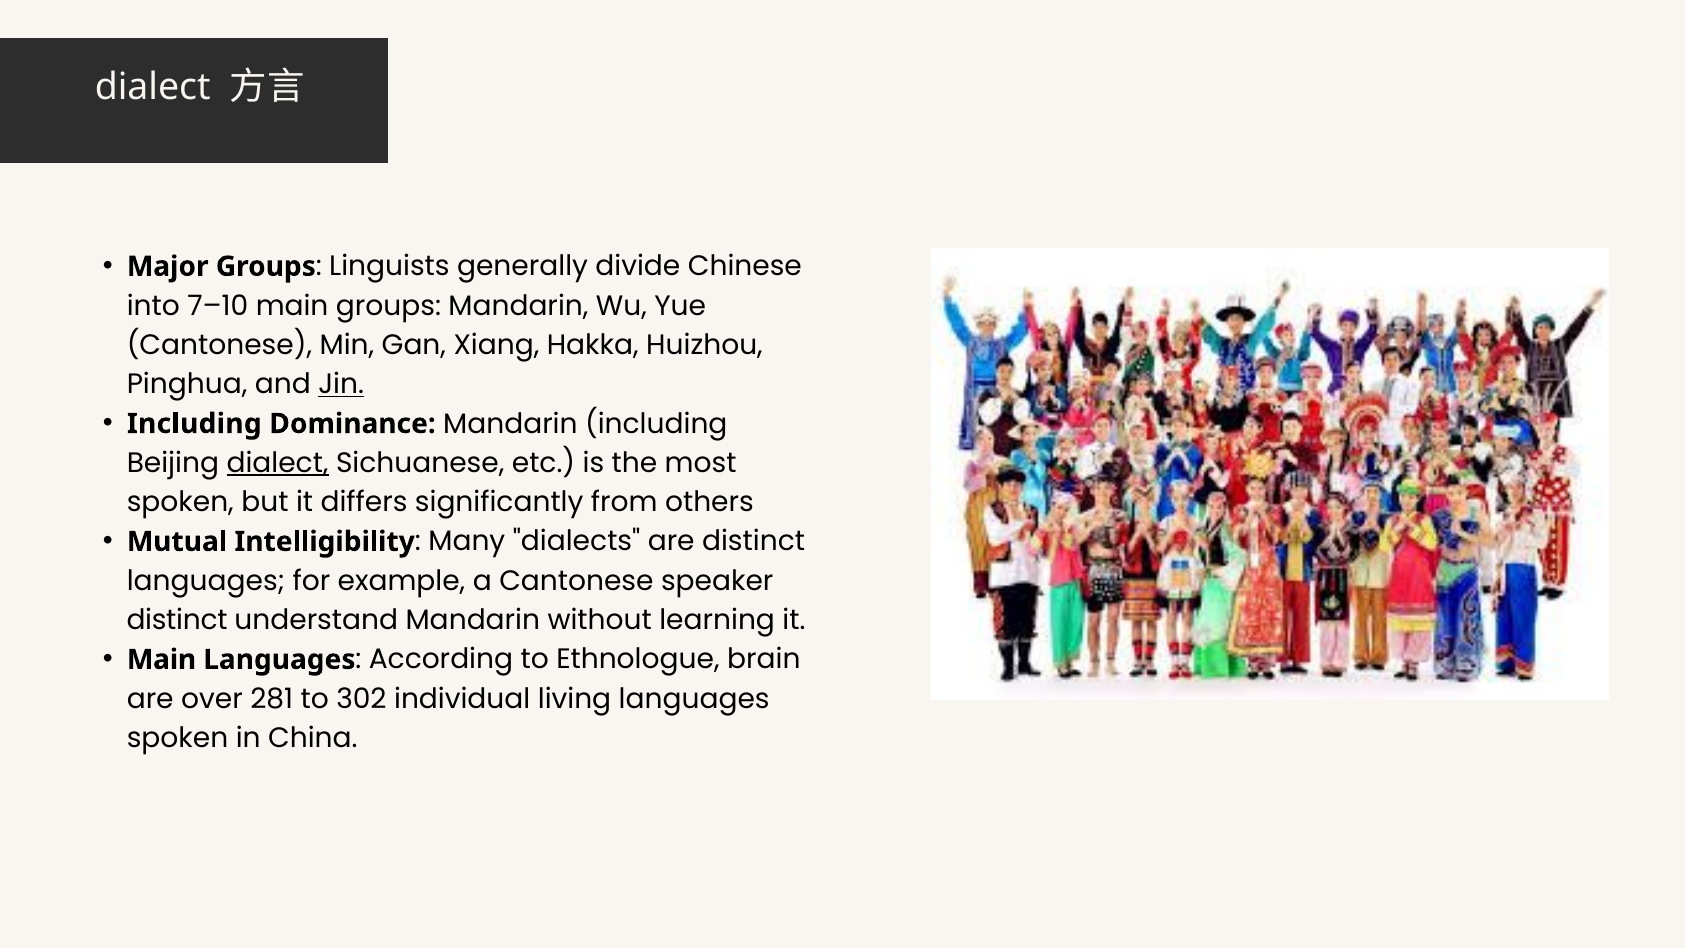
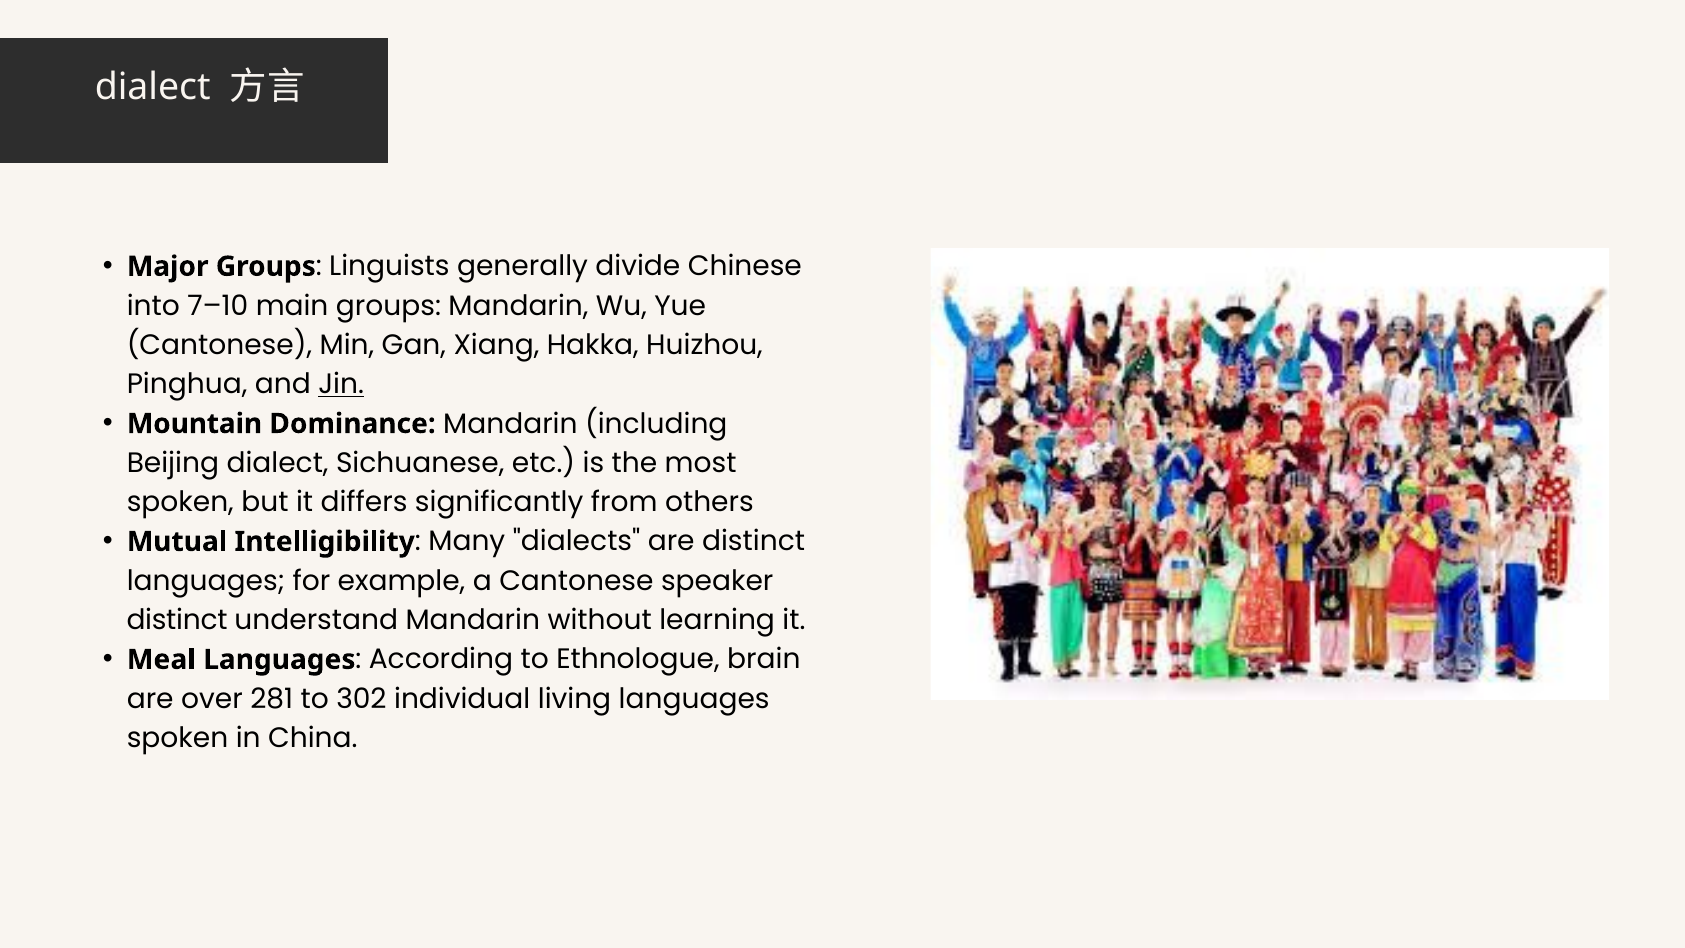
Including at (194, 424): Including -> Mountain
dialect at (278, 463) underline: present -> none
Main at (161, 659): Main -> Meal
